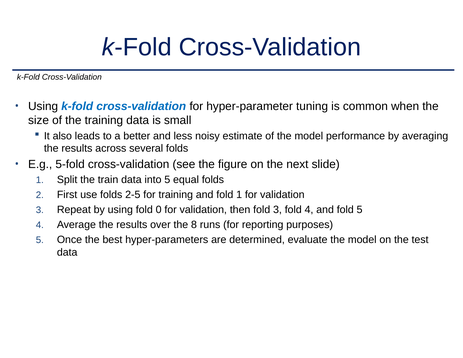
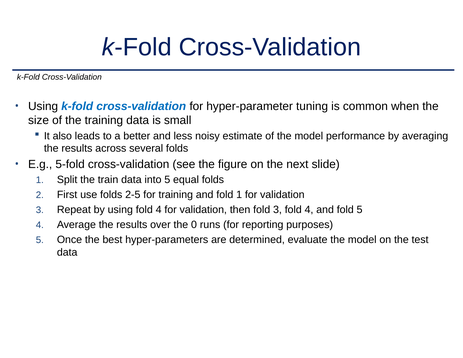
using fold 0: 0 -> 4
8: 8 -> 0
